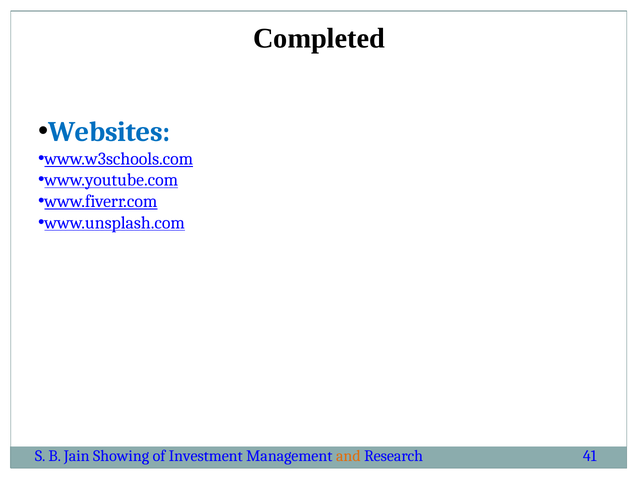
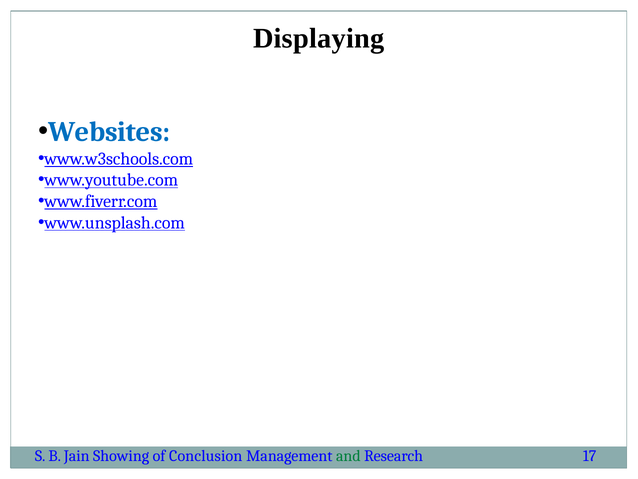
Completed: Completed -> Displaying
Investment: Investment -> Conclusion
and colour: orange -> green
41: 41 -> 17
